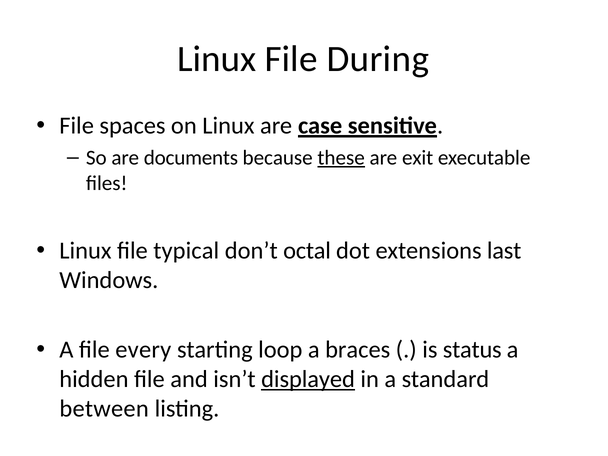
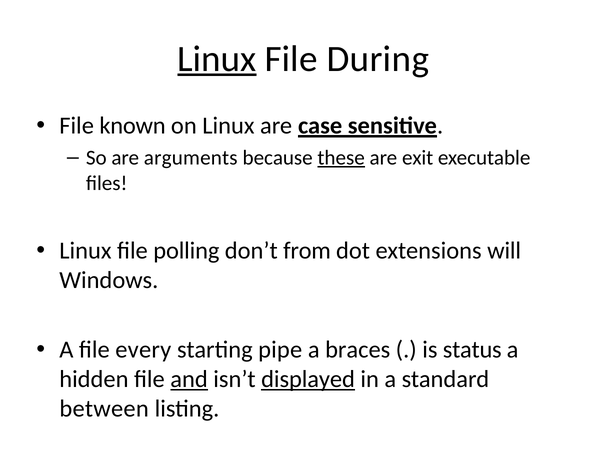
Linux at (217, 59) underline: none -> present
spaces: spaces -> known
documents: documents -> arguments
typical: typical -> polling
octal: octal -> from
last: last -> will
loop: loop -> pipe
and underline: none -> present
